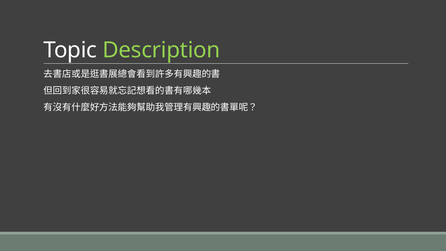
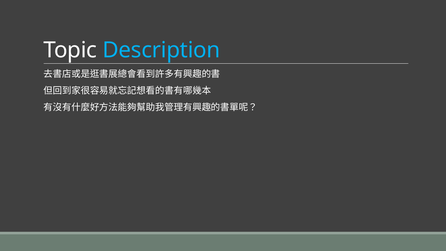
Description colour: light green -> light blue
